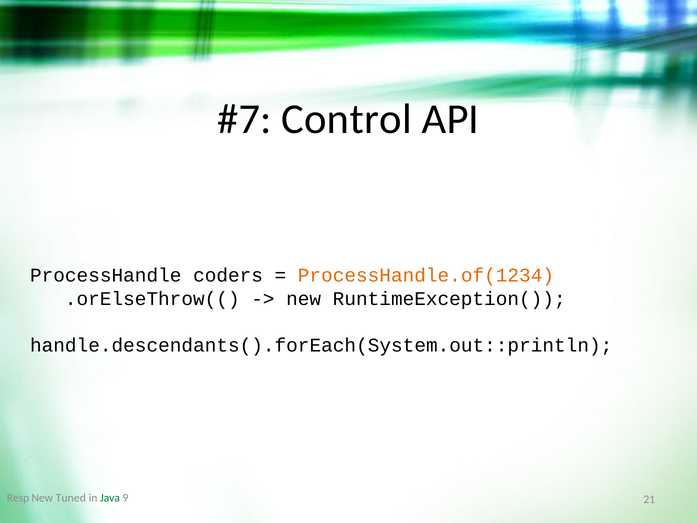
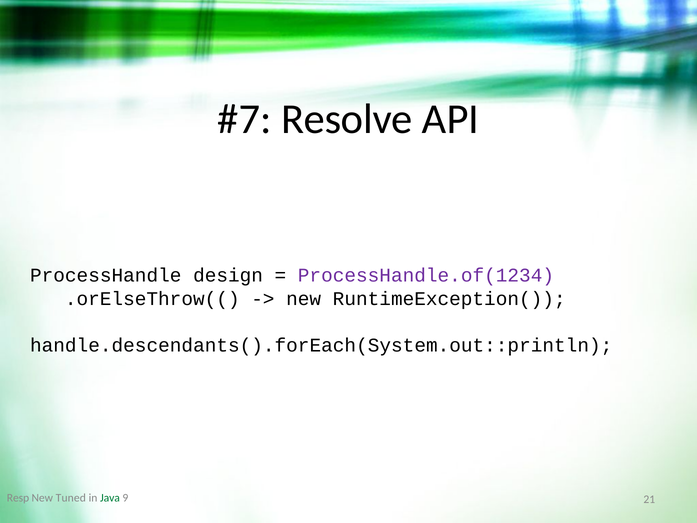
Control: Control -> Resolve
coders: coders -> design
ProcessHandle.of(1234 colour: orange -> purple
